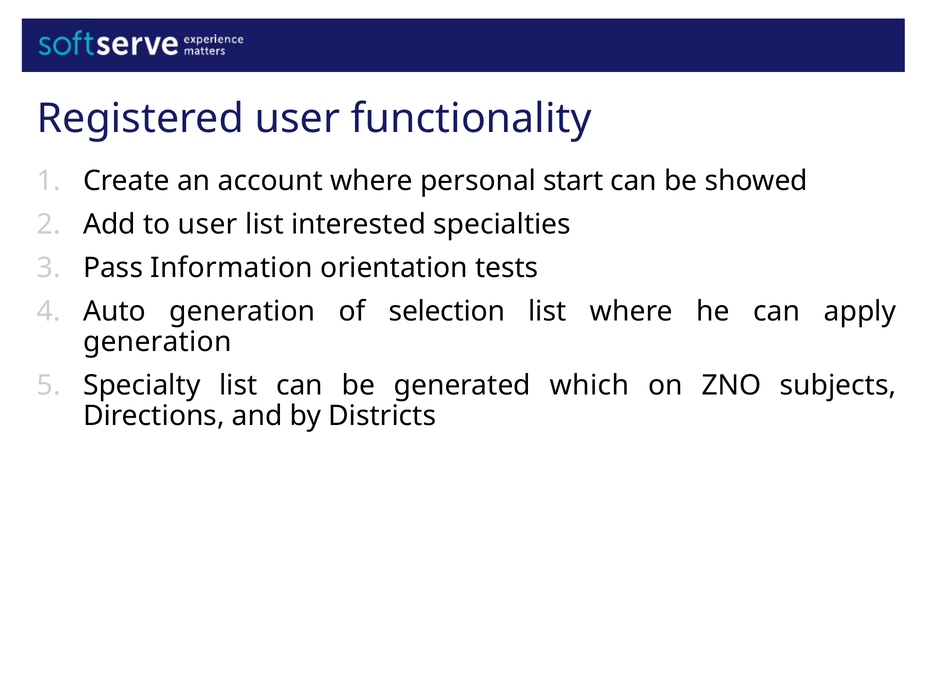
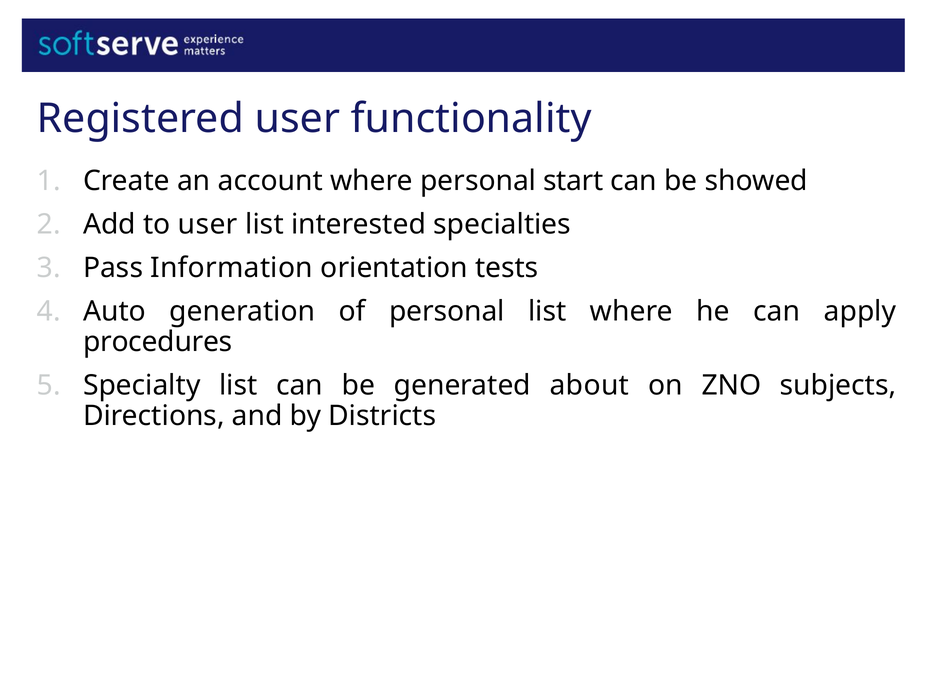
of selection: selection -> personal
generation at (157, 342): generation -> procedures
which: which -> about
